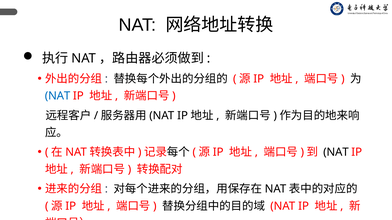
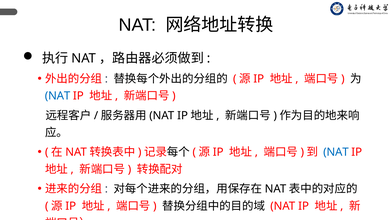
NAT at (336, 153) colour: black -> blue
